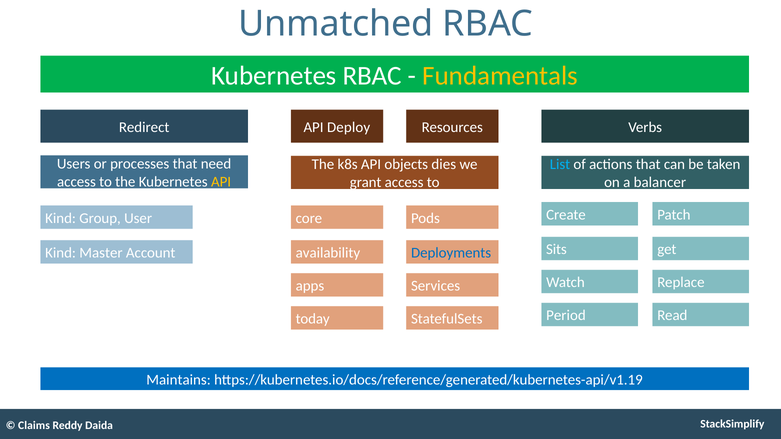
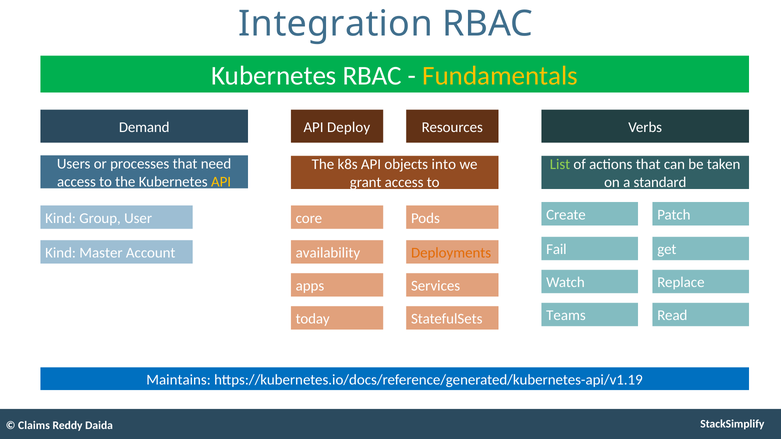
Unmatched: Unmatched -> Integration
Redirect: Redirect -> Demand
dies: dies -> into
List colour: light blue -> light green
balancer: balancer -> standard
Sits: Sits -> Fail
Deployments colour: blue -> orange
Period: Period -> Teams
